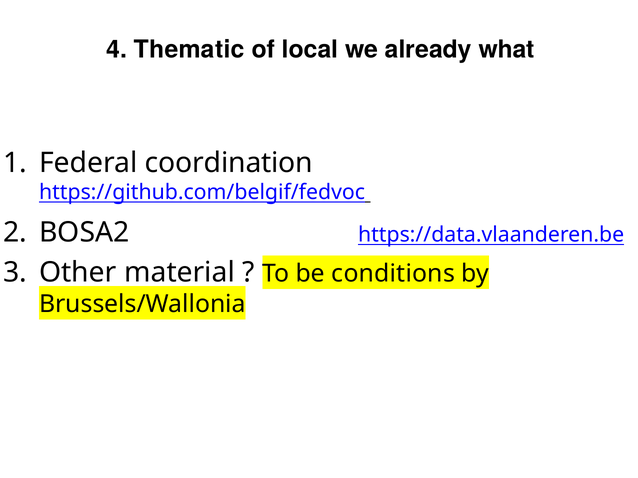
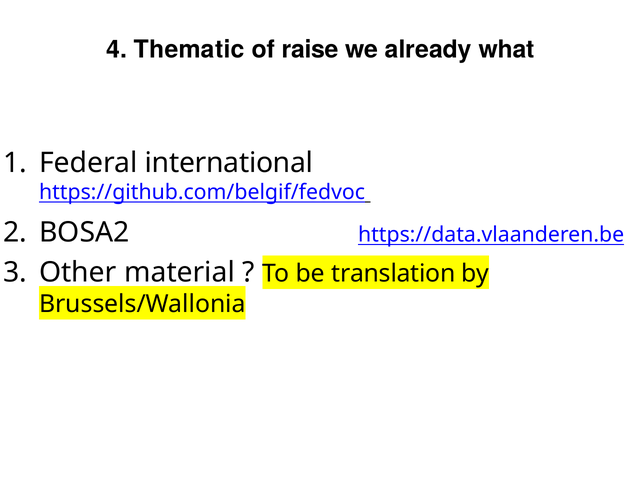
local: local -> raise
coordination: coordination -> international
conditions: conditions -> translation
